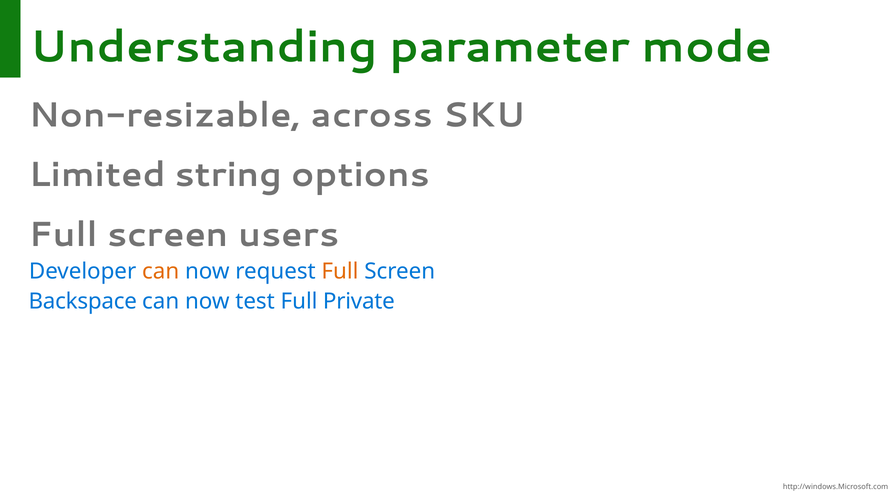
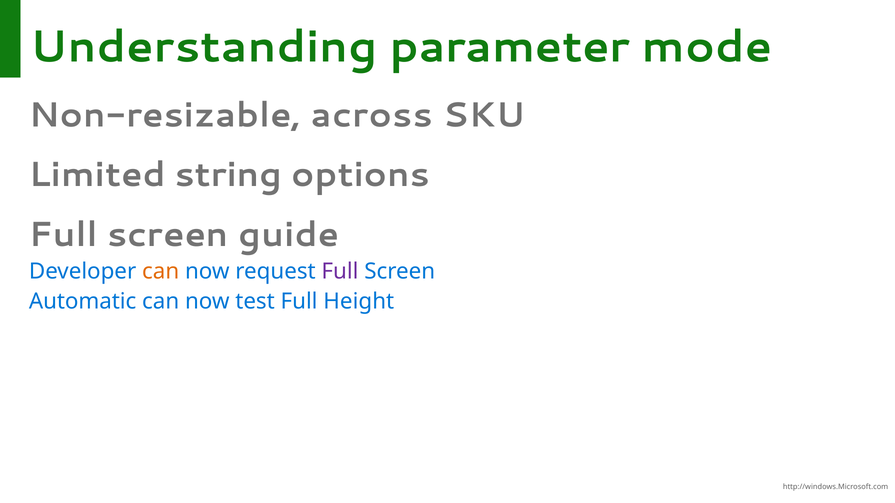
users: users -> guide
Full at (340, 272) colour: orange -> purple
Backspace: Backspace -> Automatic
Private: Private -> Height
